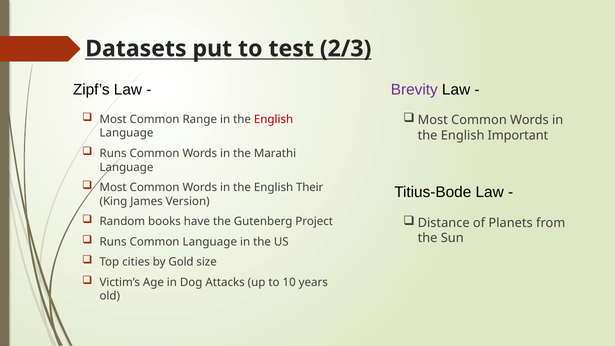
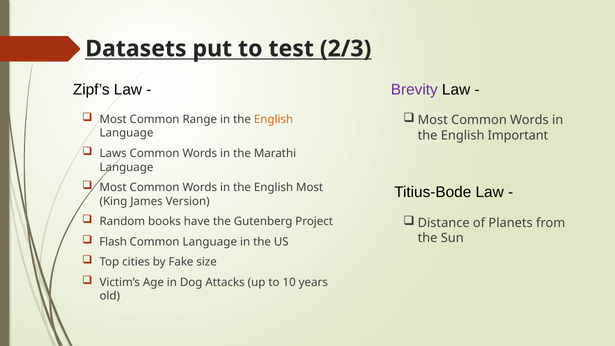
English at (274, 119) colour: red -> orange
Runs at (113, 153): Runs -> Laws
English Their: Their -> Most
Runs at (113, 242): Runs -> Flash
Gold: Gold -> Fake
